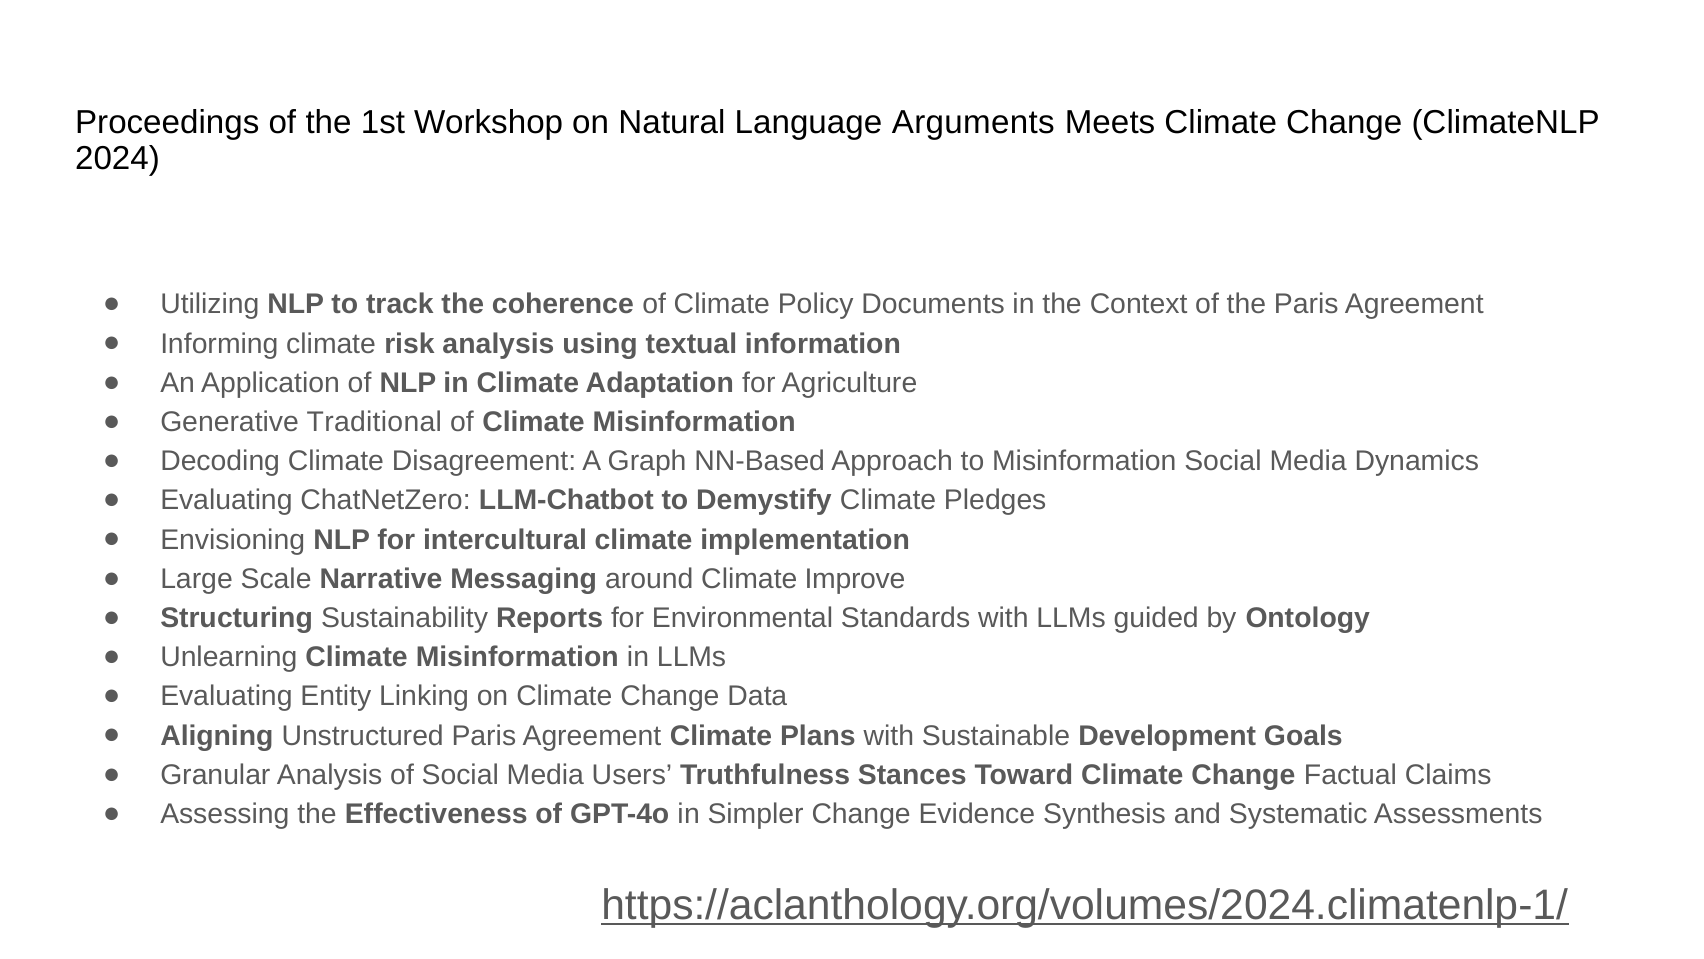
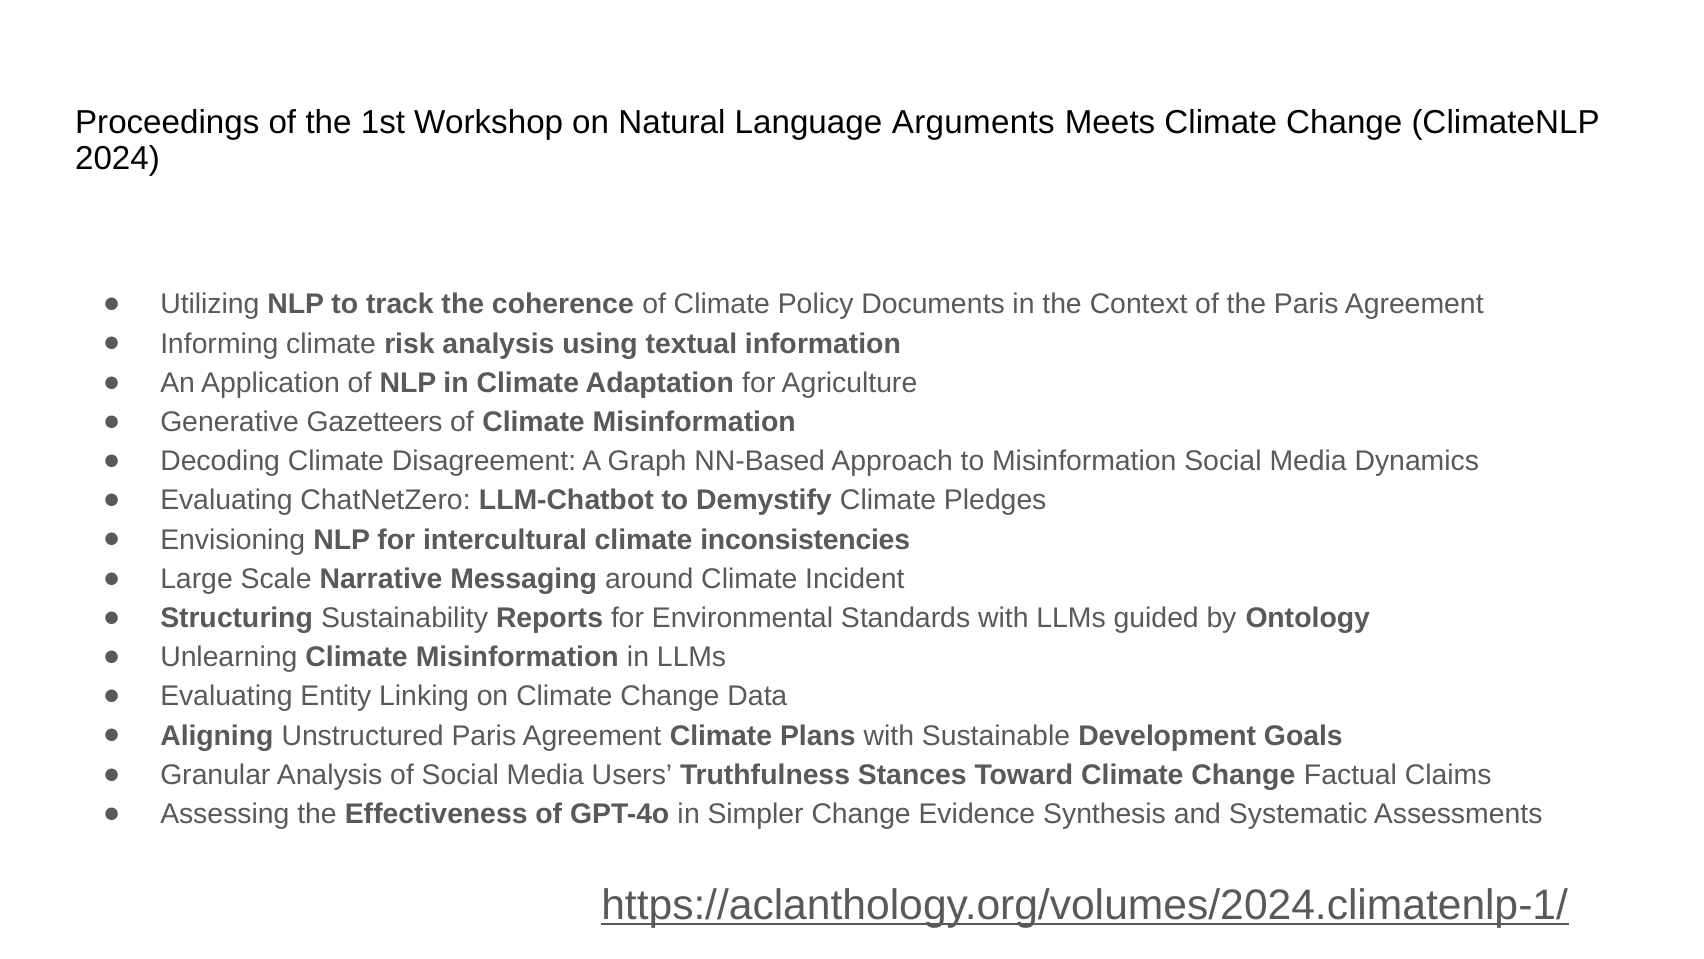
Traditional: Traditional -> Gazetteers
implementation: implementation -> inconsistencies
Improve: Improve -> Incident
